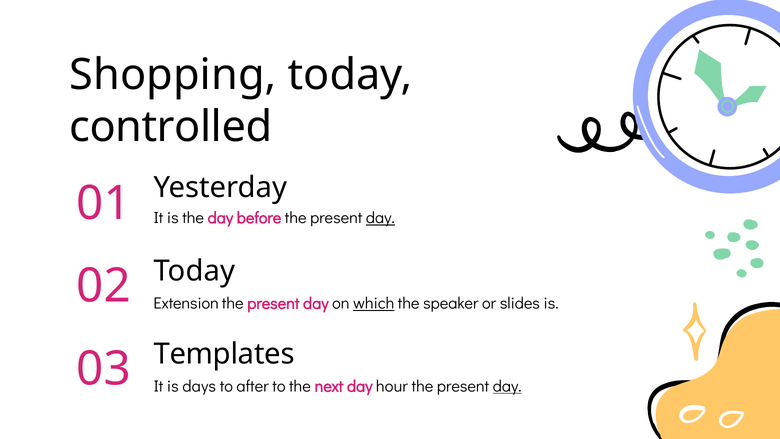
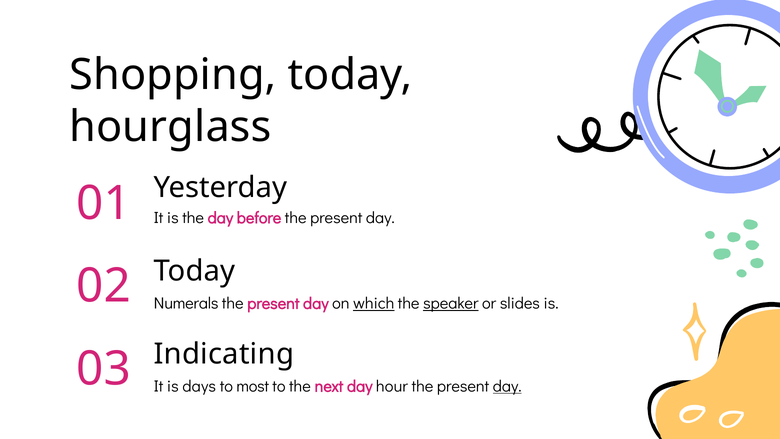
controlled: controlled -> hourglass
day at (380, 218) underline: present -> none
Extension: Extension -> Numerals
speaker underline: none -> present
Templates: Templates -> Indicating
after: after -> most
